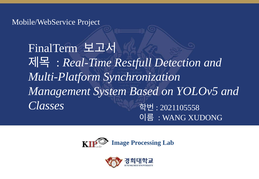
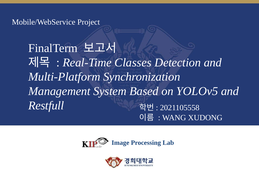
Restfull: Restfull -> Classes
Classes: Classes -> Restfull
